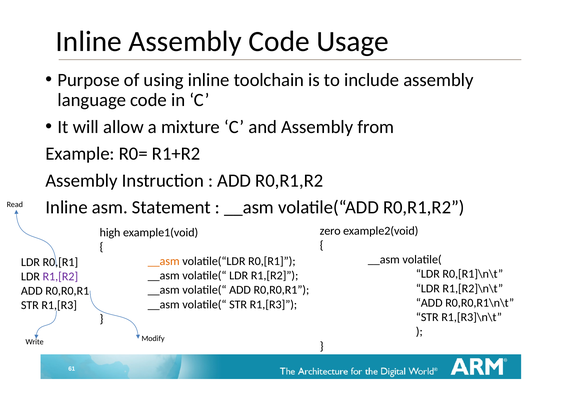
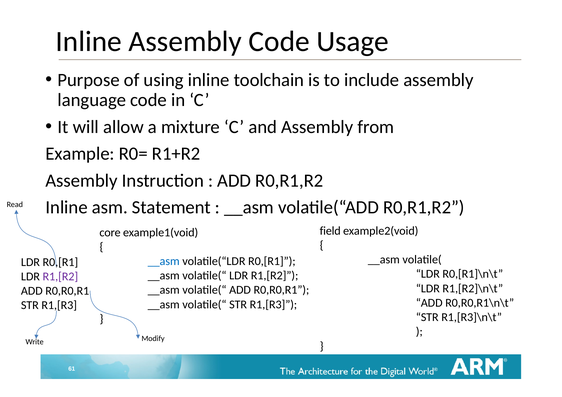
zero: zero -> field
high: high -> core
__asm at (164, 261) colour: orange -> blue
